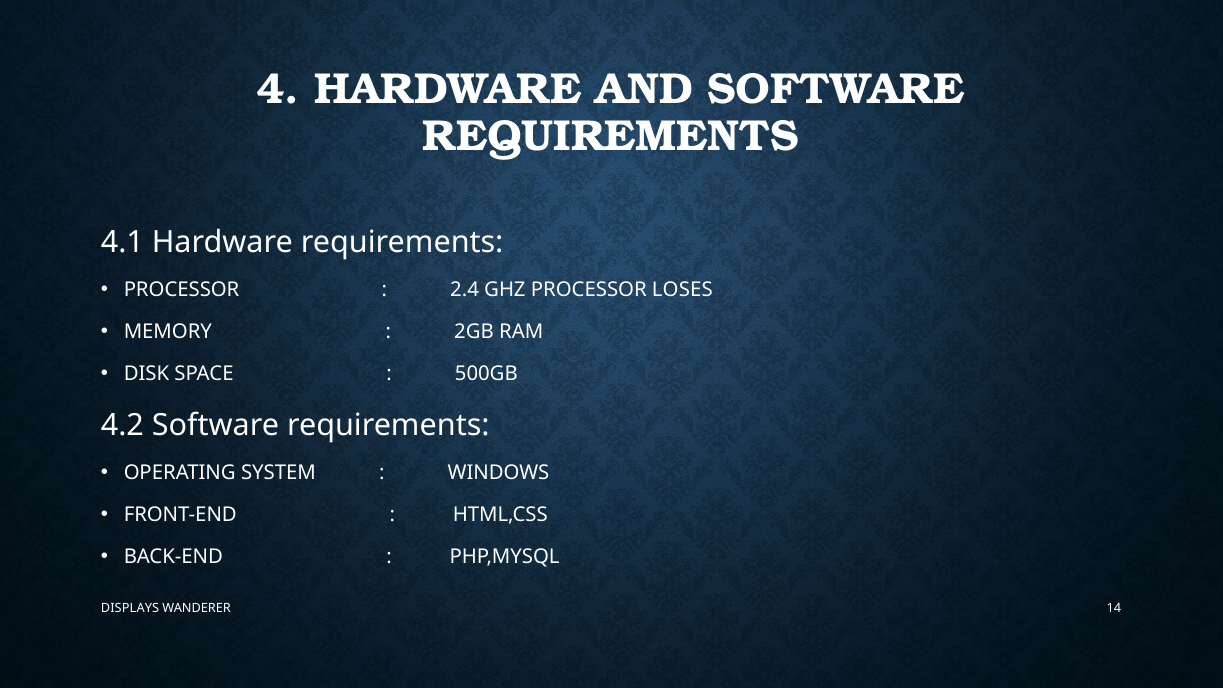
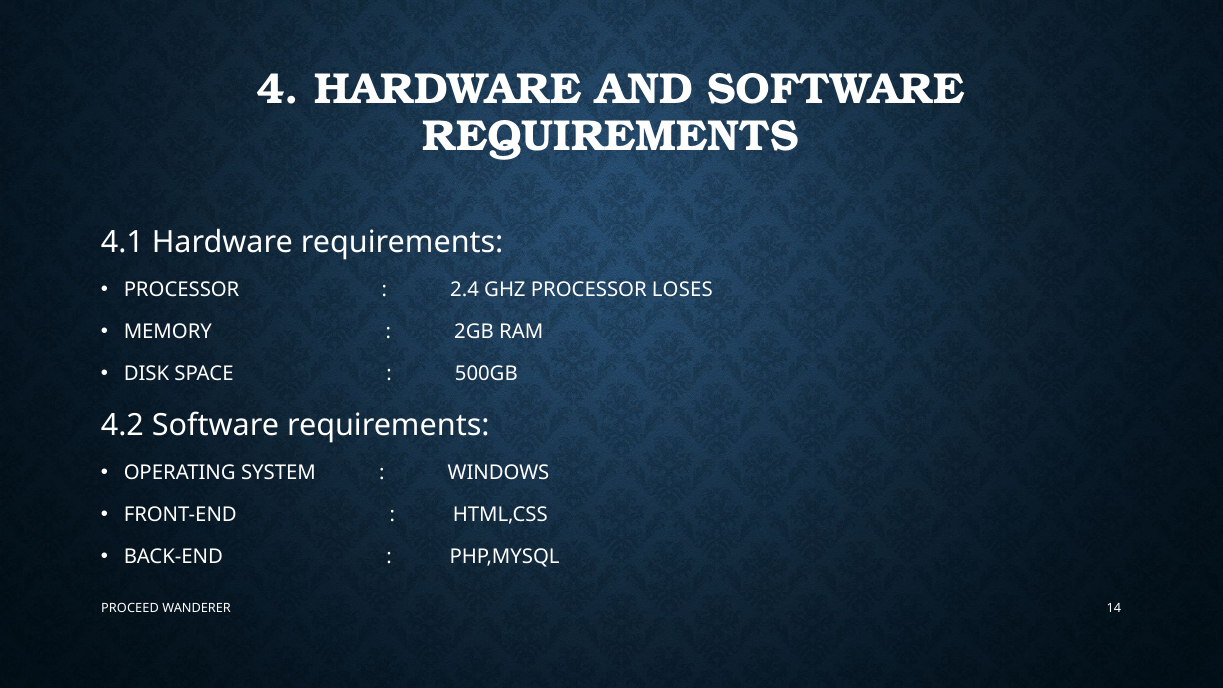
DISPLAYS: DISPLAYS -> PROCEED
